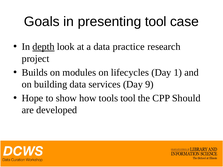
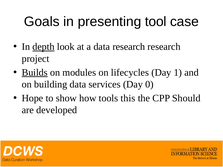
data practice: practice -> research
Builds underline: none -> present
9: 9 -> 0
tools tool: tool -> this
